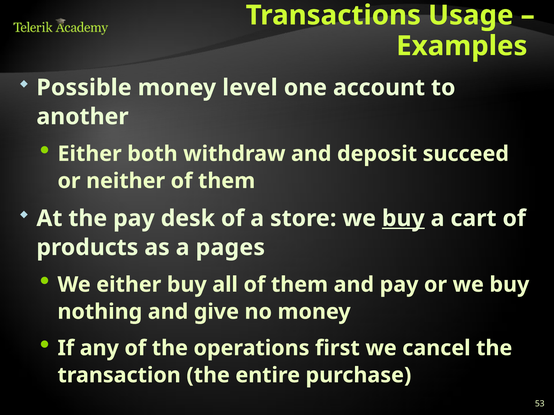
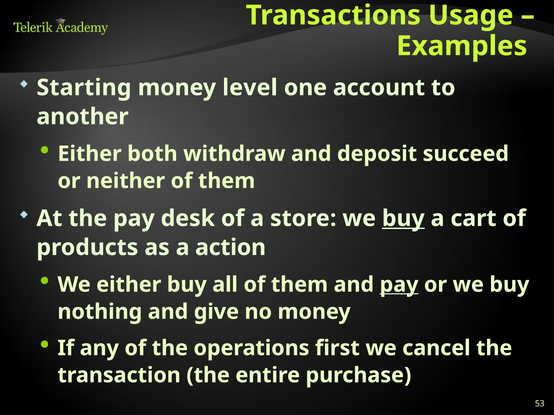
Possible: Possible -> Starting
pages: pages -> action
pay at (399, 285) underline: none -> present
